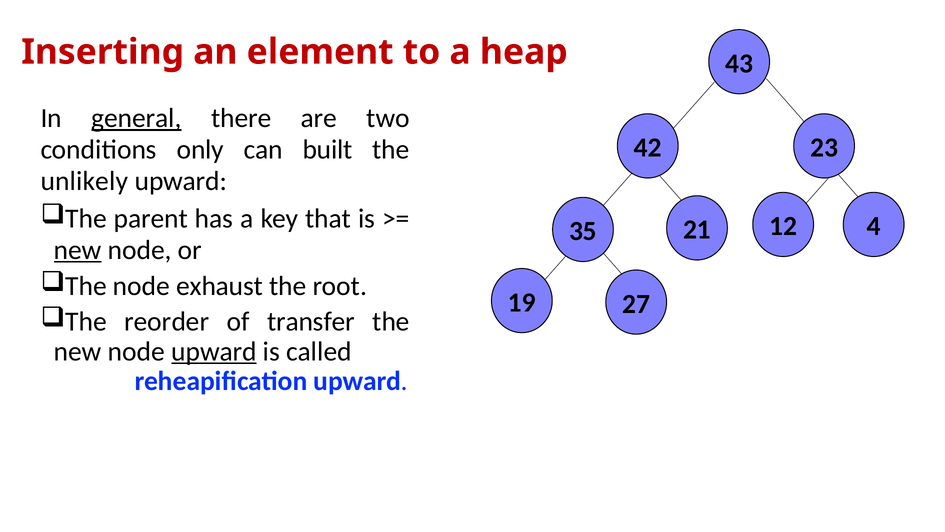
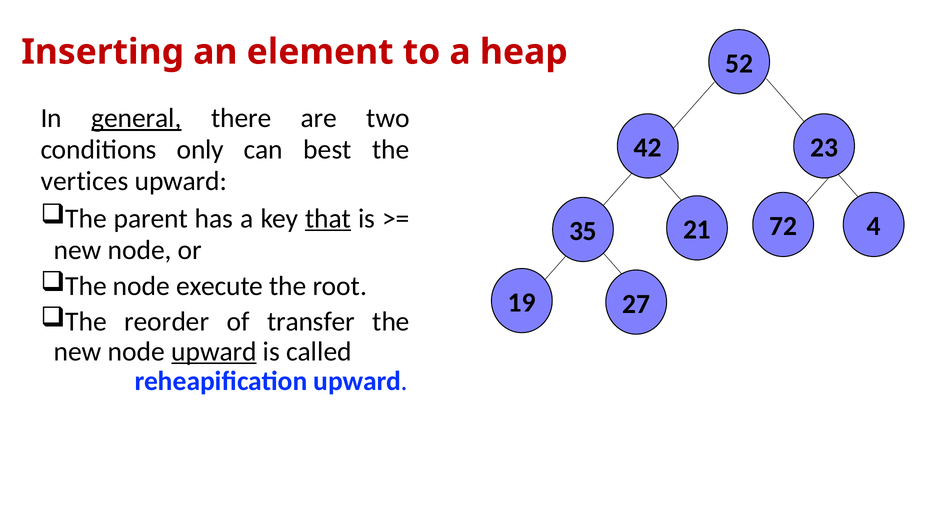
43: 43 -> 52
built: built -> best
unlikely: unlikely -> vertices
that underline: none -> present
12: 12 -> 72
new at (78, 250) underline: present -> none
exhaust: exhaust -> execute
